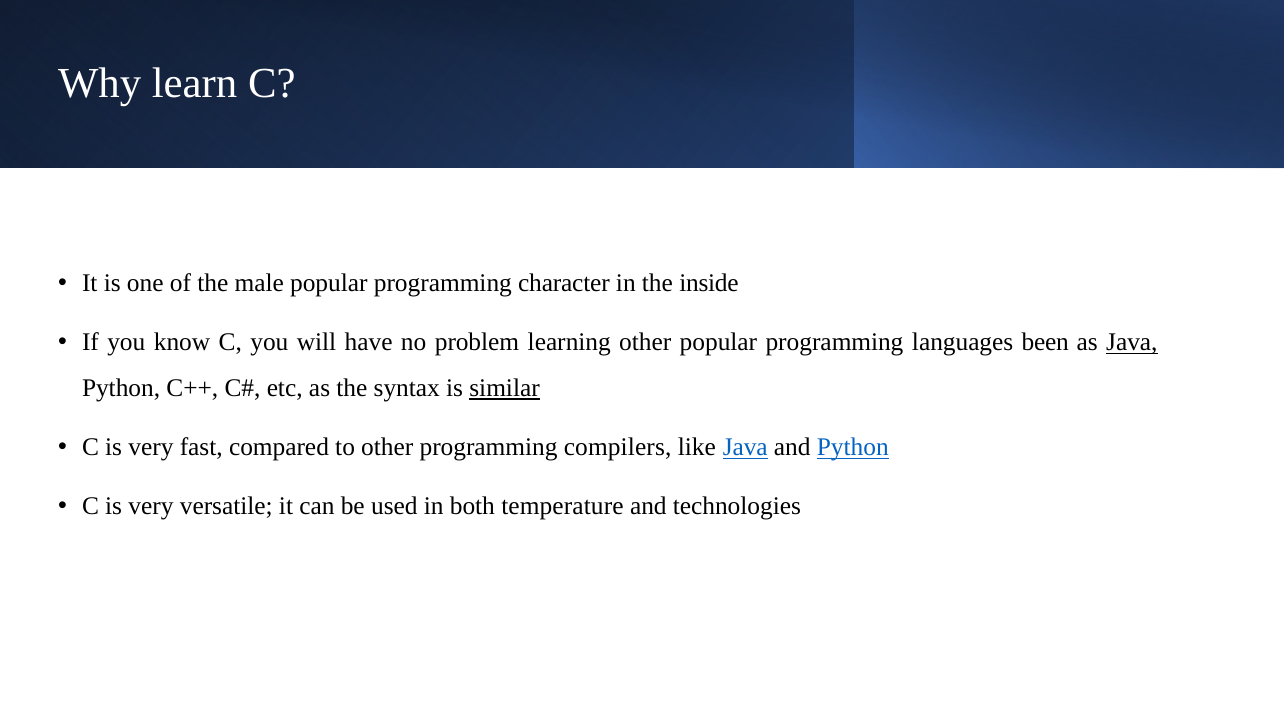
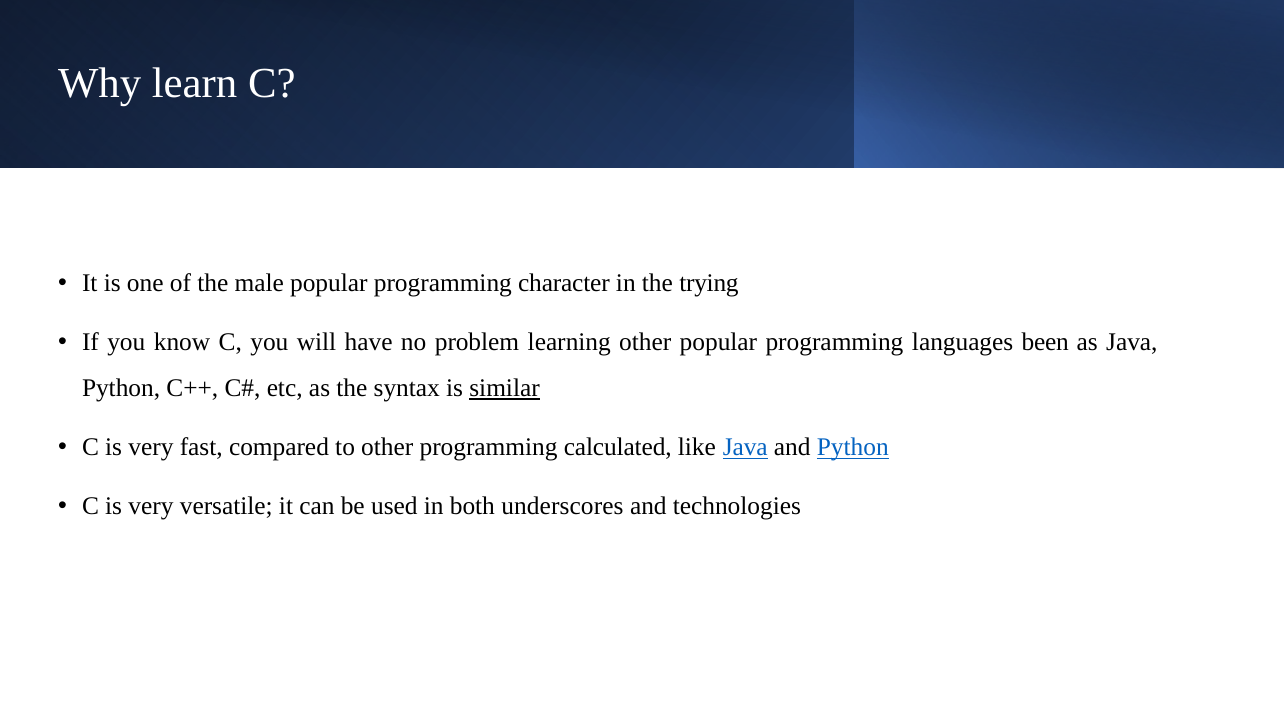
inside: inside -> trying
Java at (1132, 343) underline: present -> none
compilers: compilers -> calculated
temperature: temperature -> underscores
